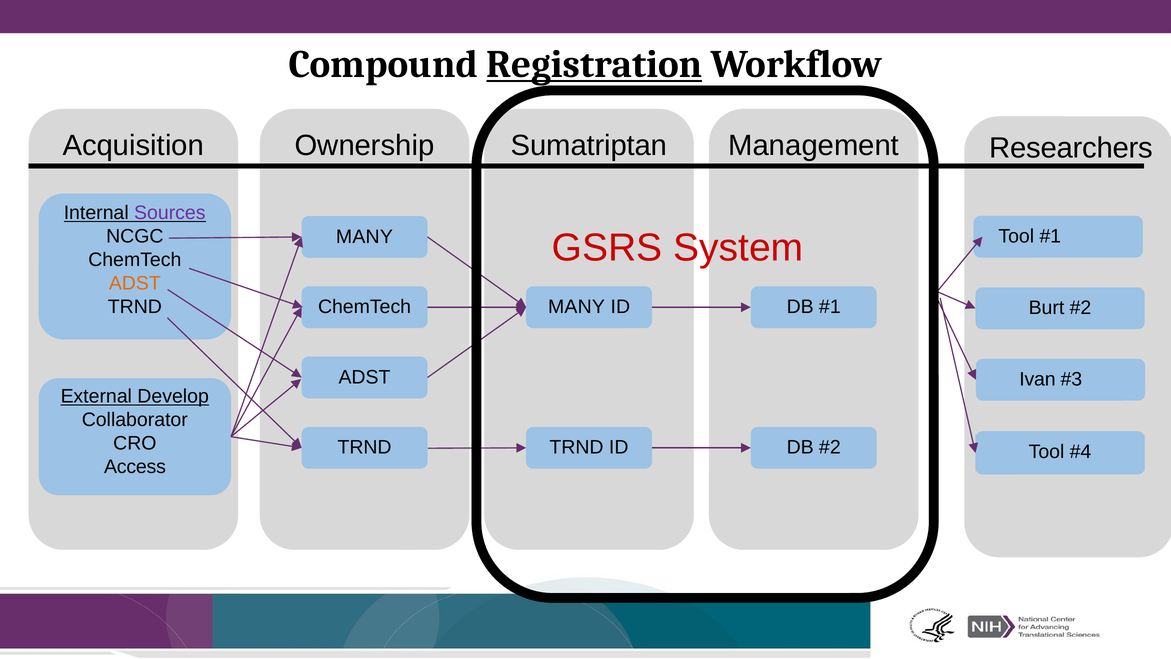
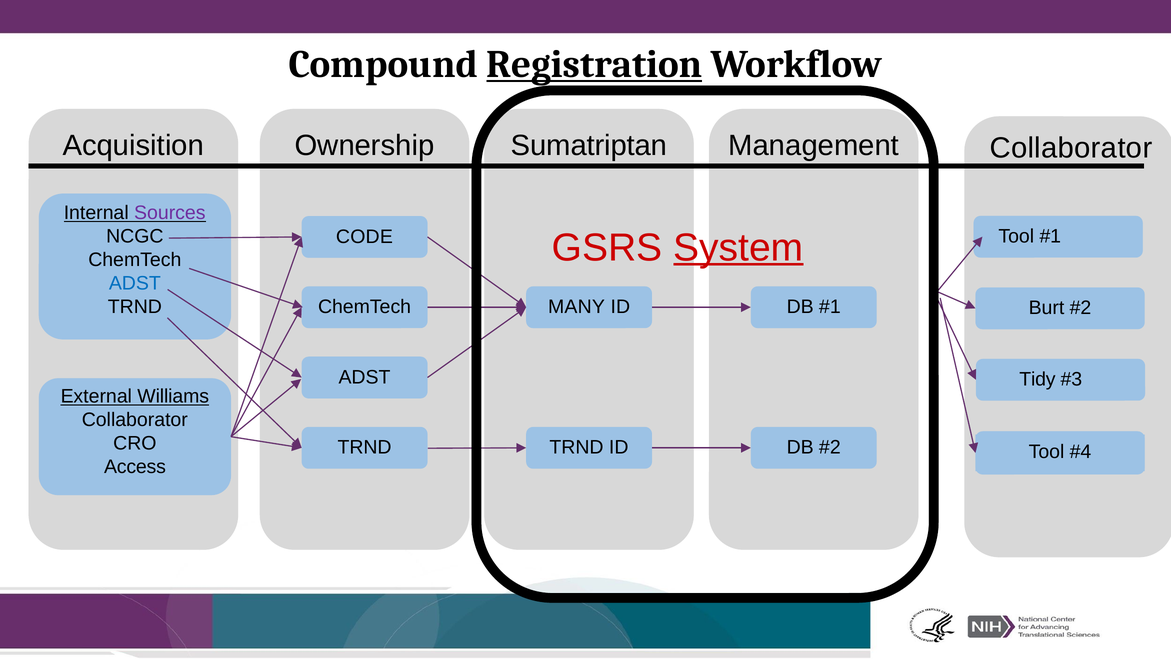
Management Researchers: Researchers -> Collaborator
MANY at (364, 237): MANY -> CODE
System underline: none -> present
ADST at (135, 283) colour: orange -> blue
Ivan: Ivan -> Tidy
Develop: Develop -> Williams
